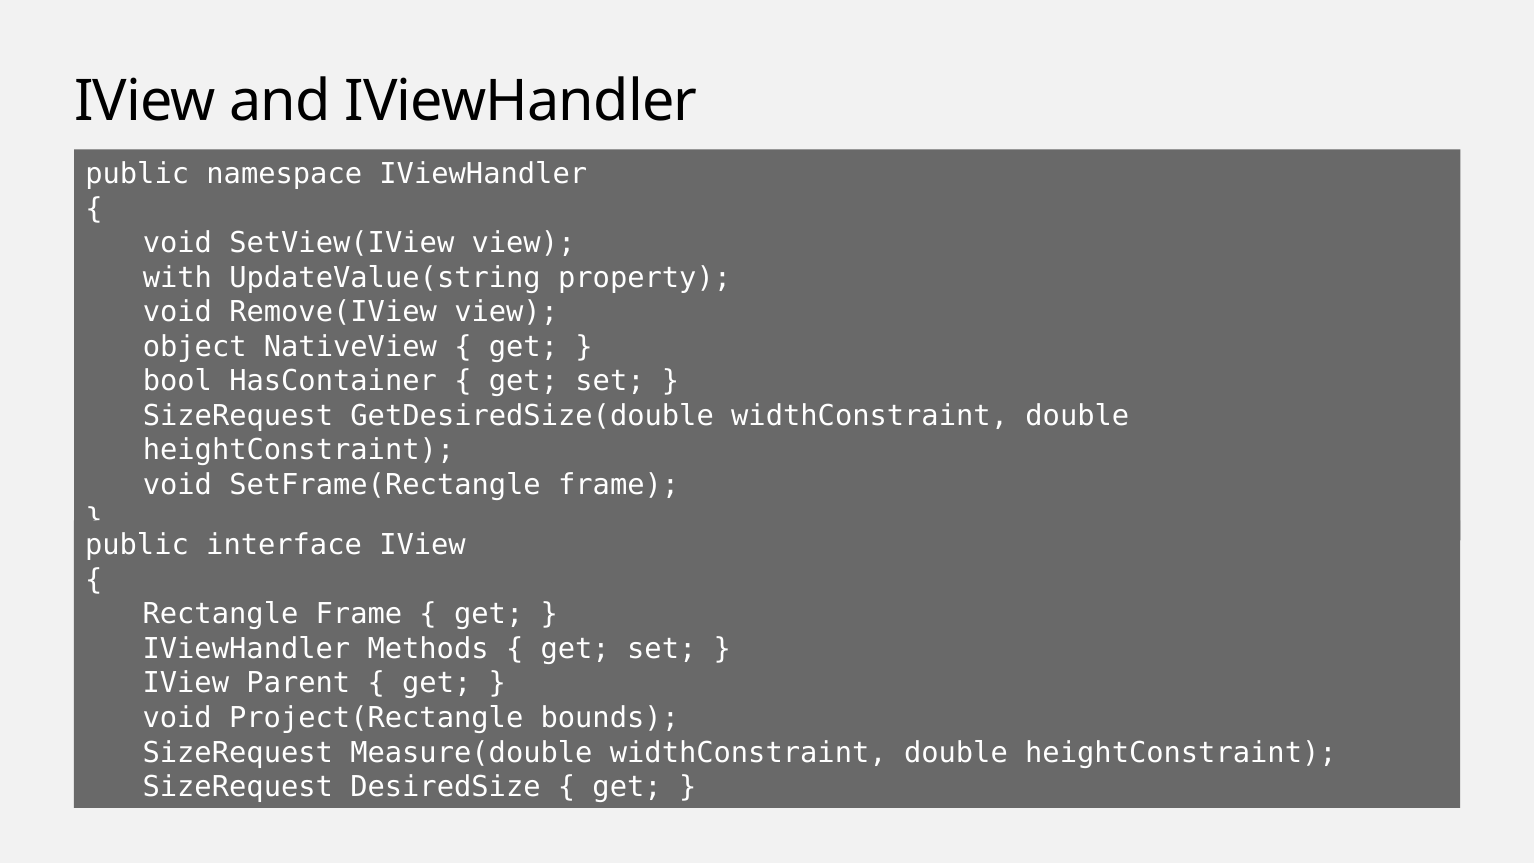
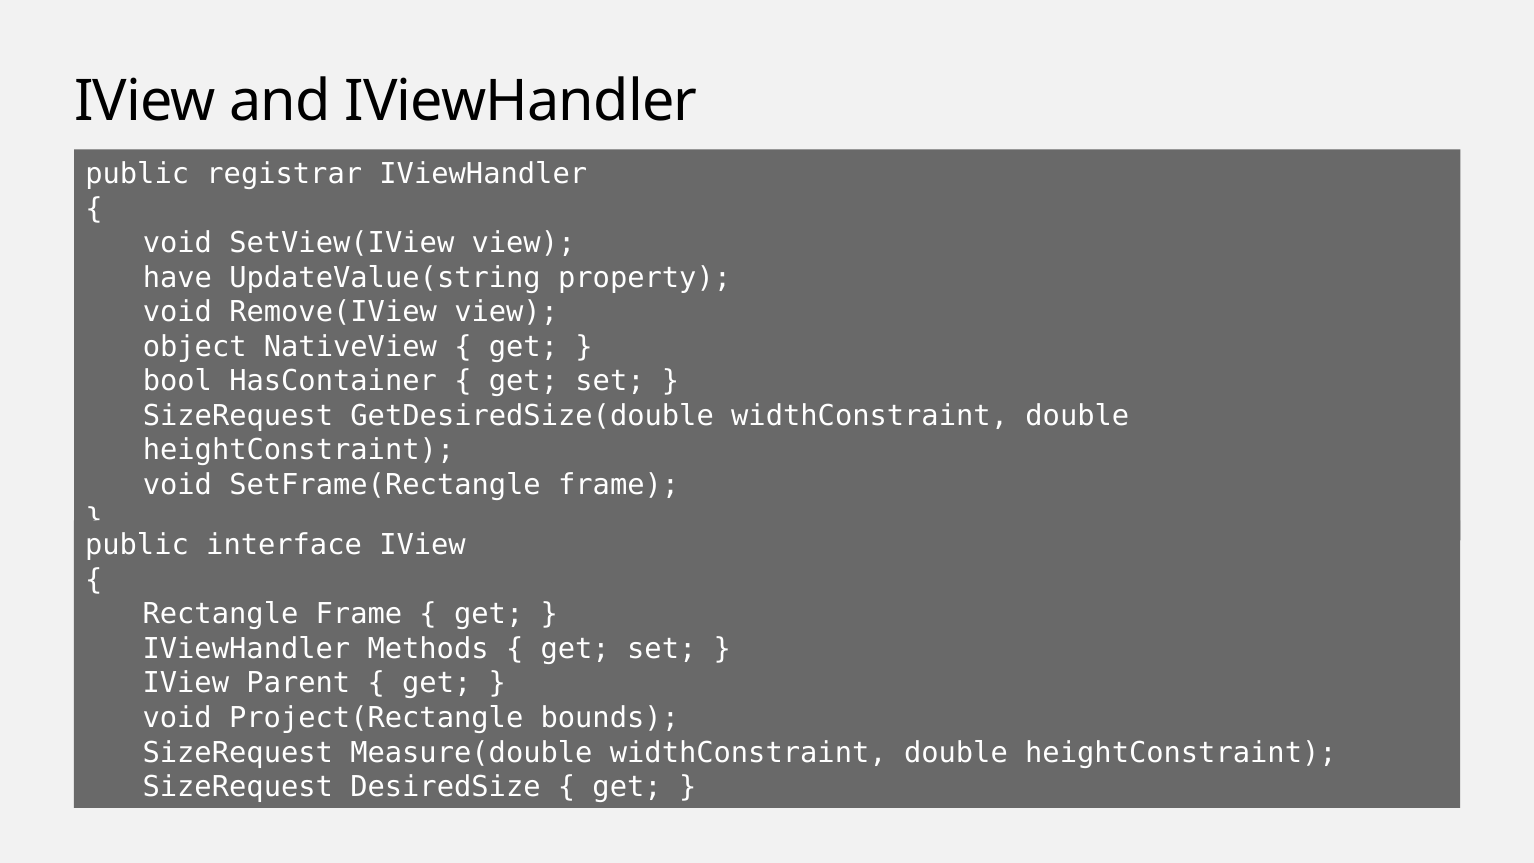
namespace: namespace -> registrar
with: with -> have
